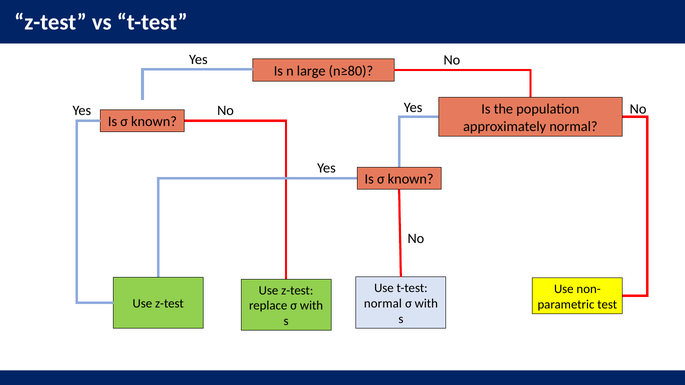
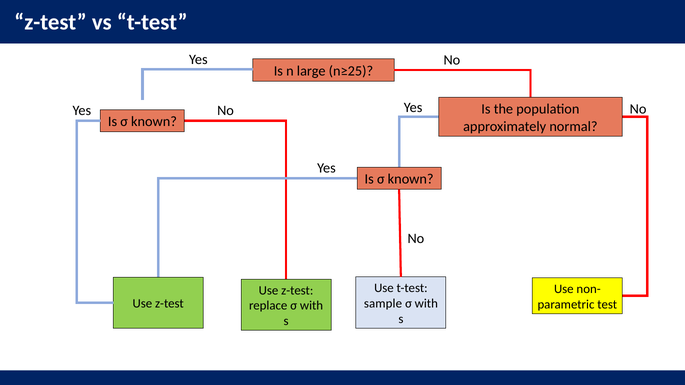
n≥80: n≥80 -> n≥25
normal at (383, 304): normal -> sample
